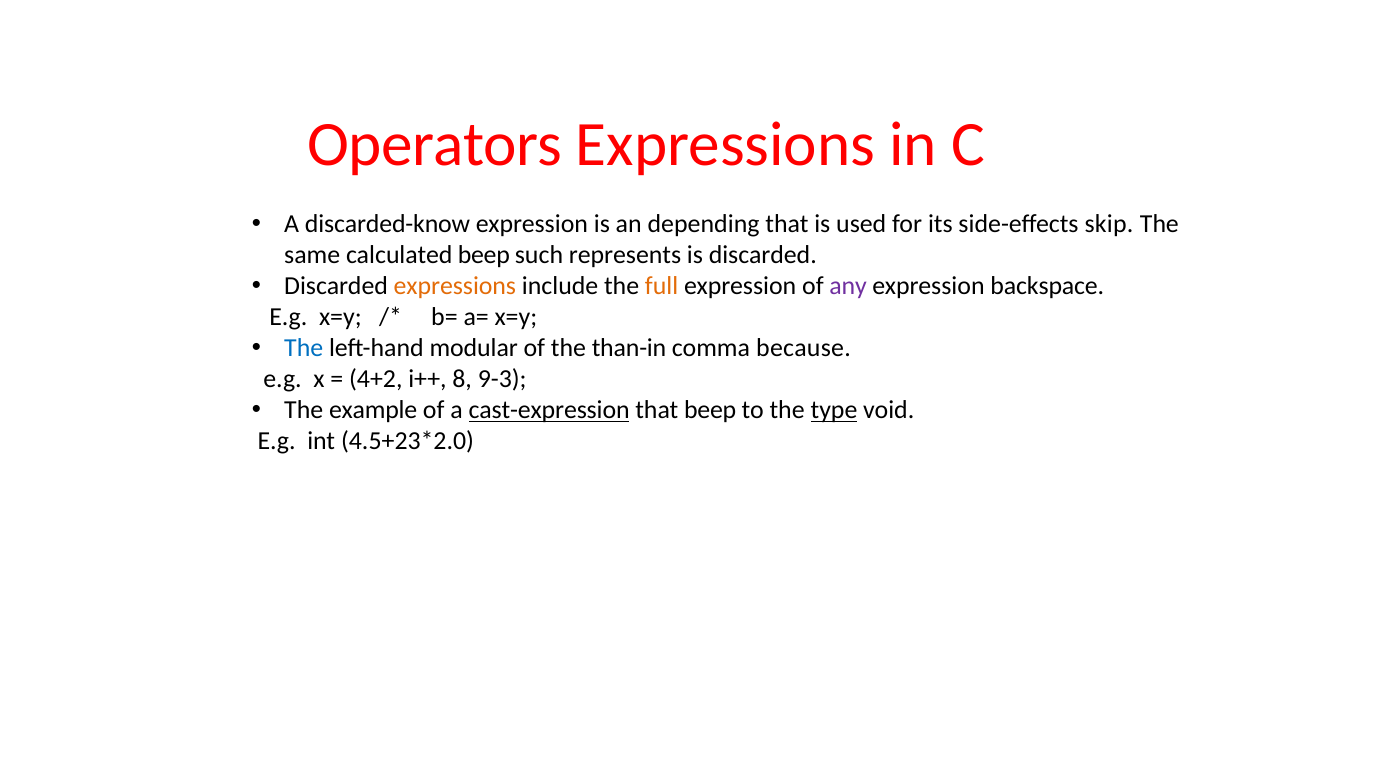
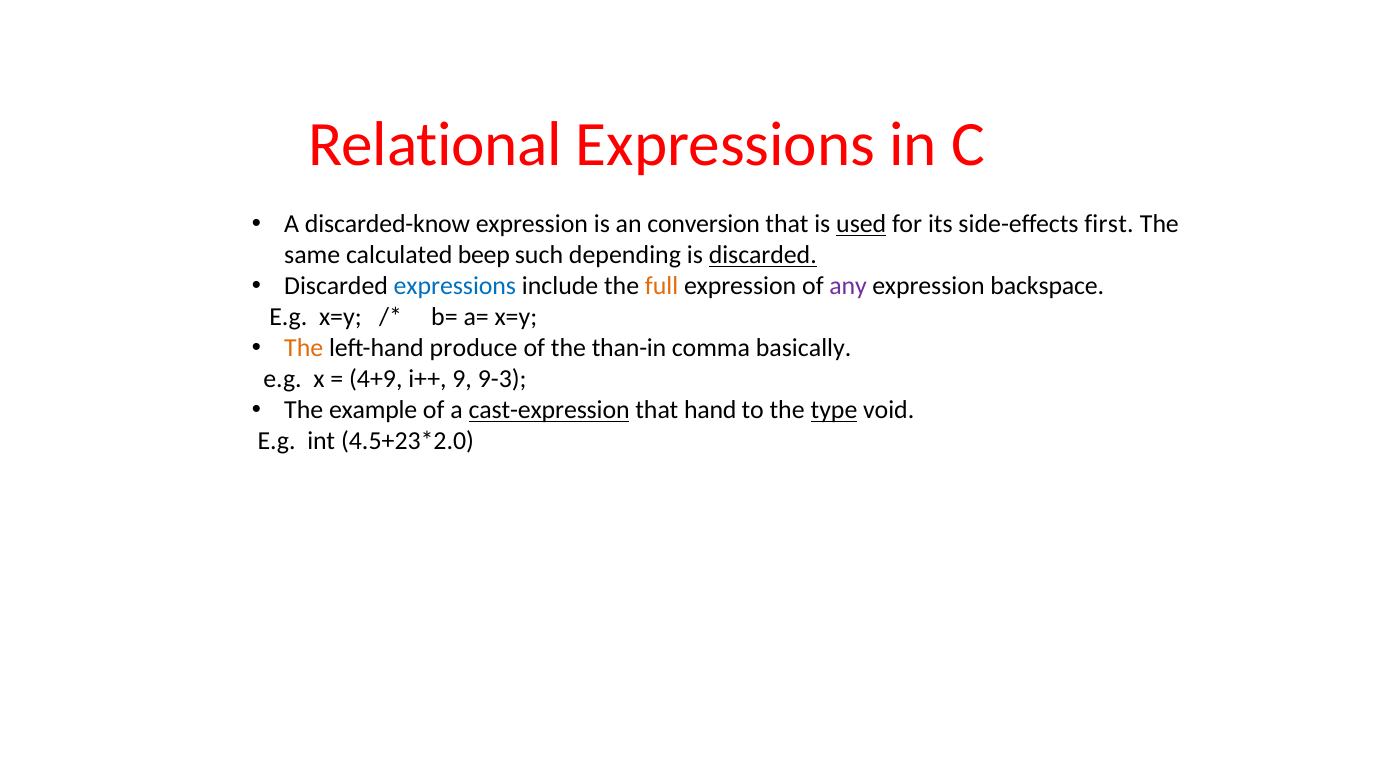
Operators: Operators -> Relational
depending: depending -> conversion
used underline: none -> present
skip: skip -> first
represents: represents -> depending
discarded at (763, 255) underline: none -> present
expressions at (455, 286) colour: orange -> blue
The at (304, 348) colour: blue -> orange
modular: modular -> produce
because: because -> basically
4+2: 4+2 -> 4+9
8: 8 -> 9
that beep: beep -> hand
